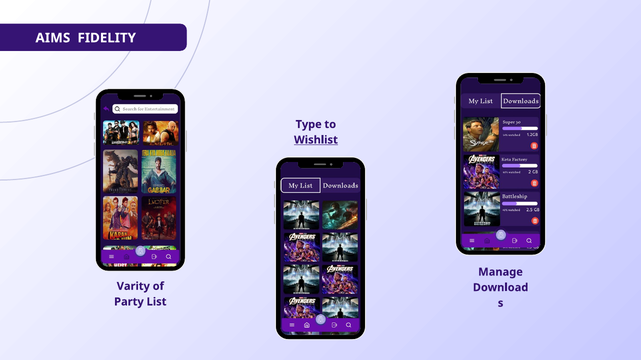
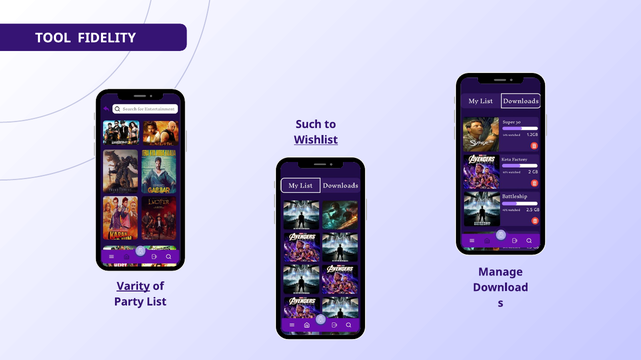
AIMS: AIMS -> TOOL
Type: Type -> Such
Varity underline: none -> present
